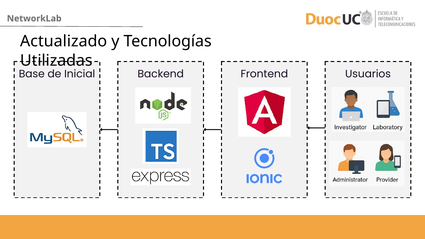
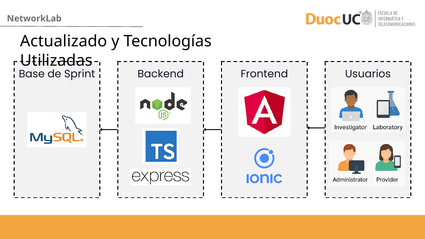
Inicial: Inicial -> Sprint
